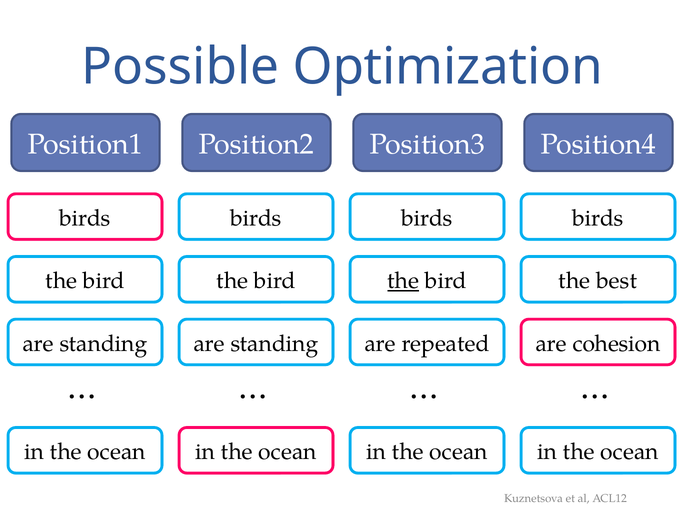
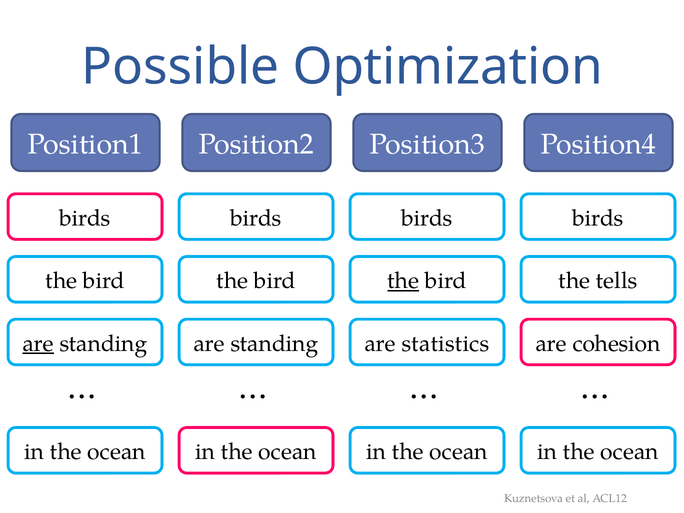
best: best -> tells
are at (38, 344) underline: none -> present
repeated: repeated -> statistics
